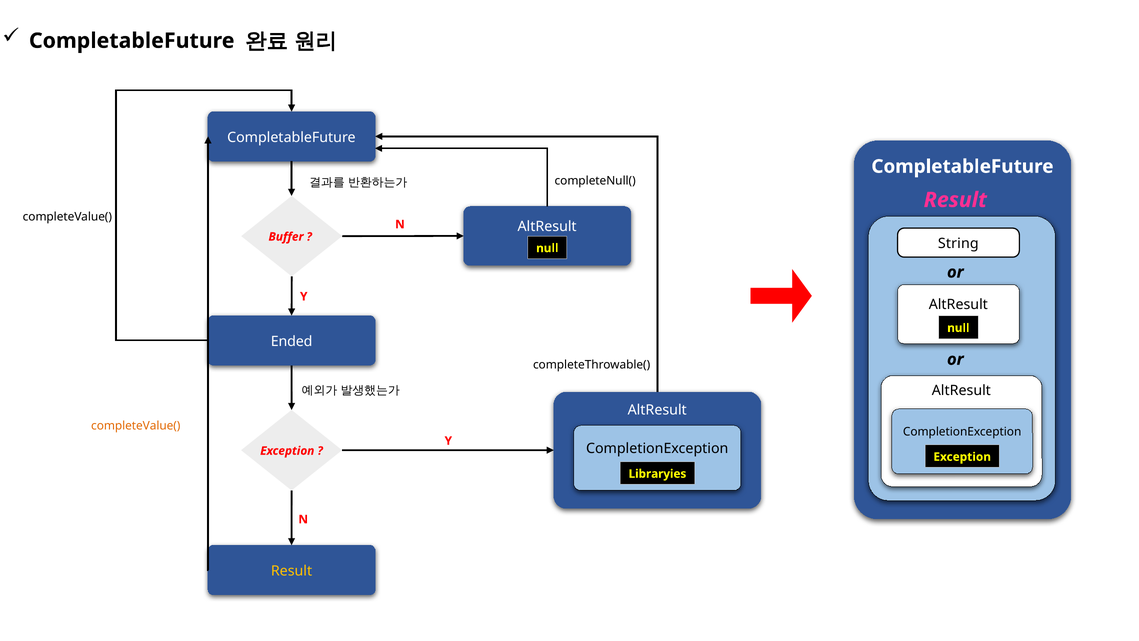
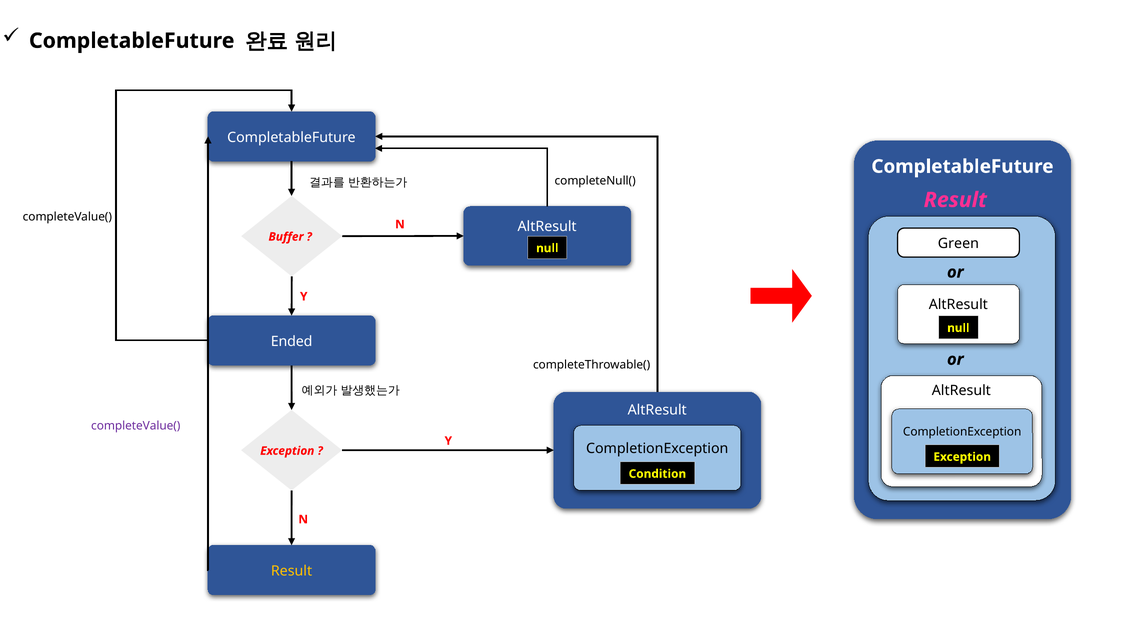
String: String -> Green
completeValue( at (136, 426) colour: orange -> purple
Libraryies: Libraryies -> Condition
